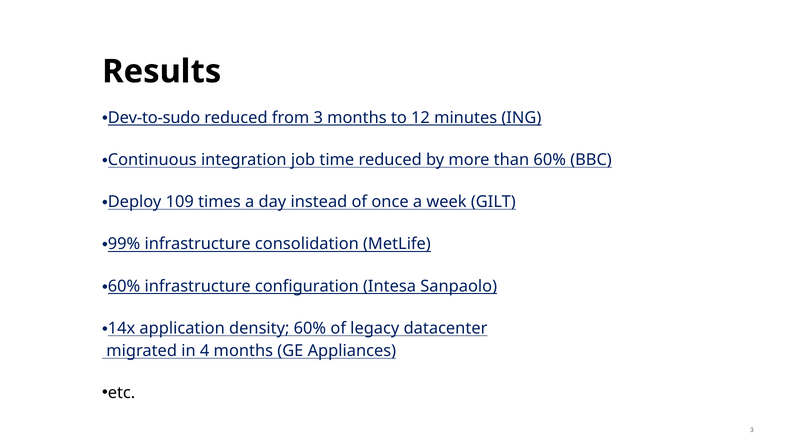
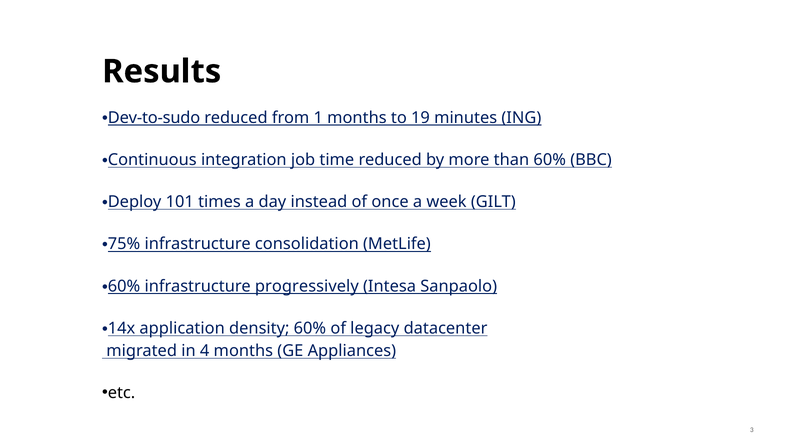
from 3: 3 -> 1
12: 12 -> 19
109: 109 -> 101
99%: 99% -> 75%
configuration: configuration -> progressively
